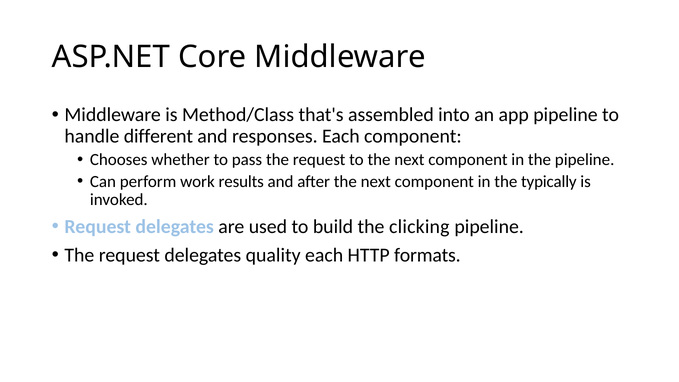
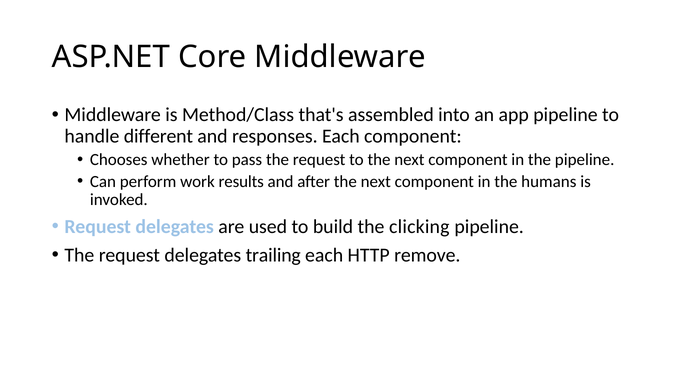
typically: typically -> humans
quality: quality -> trailing
formats: formats -> remove
